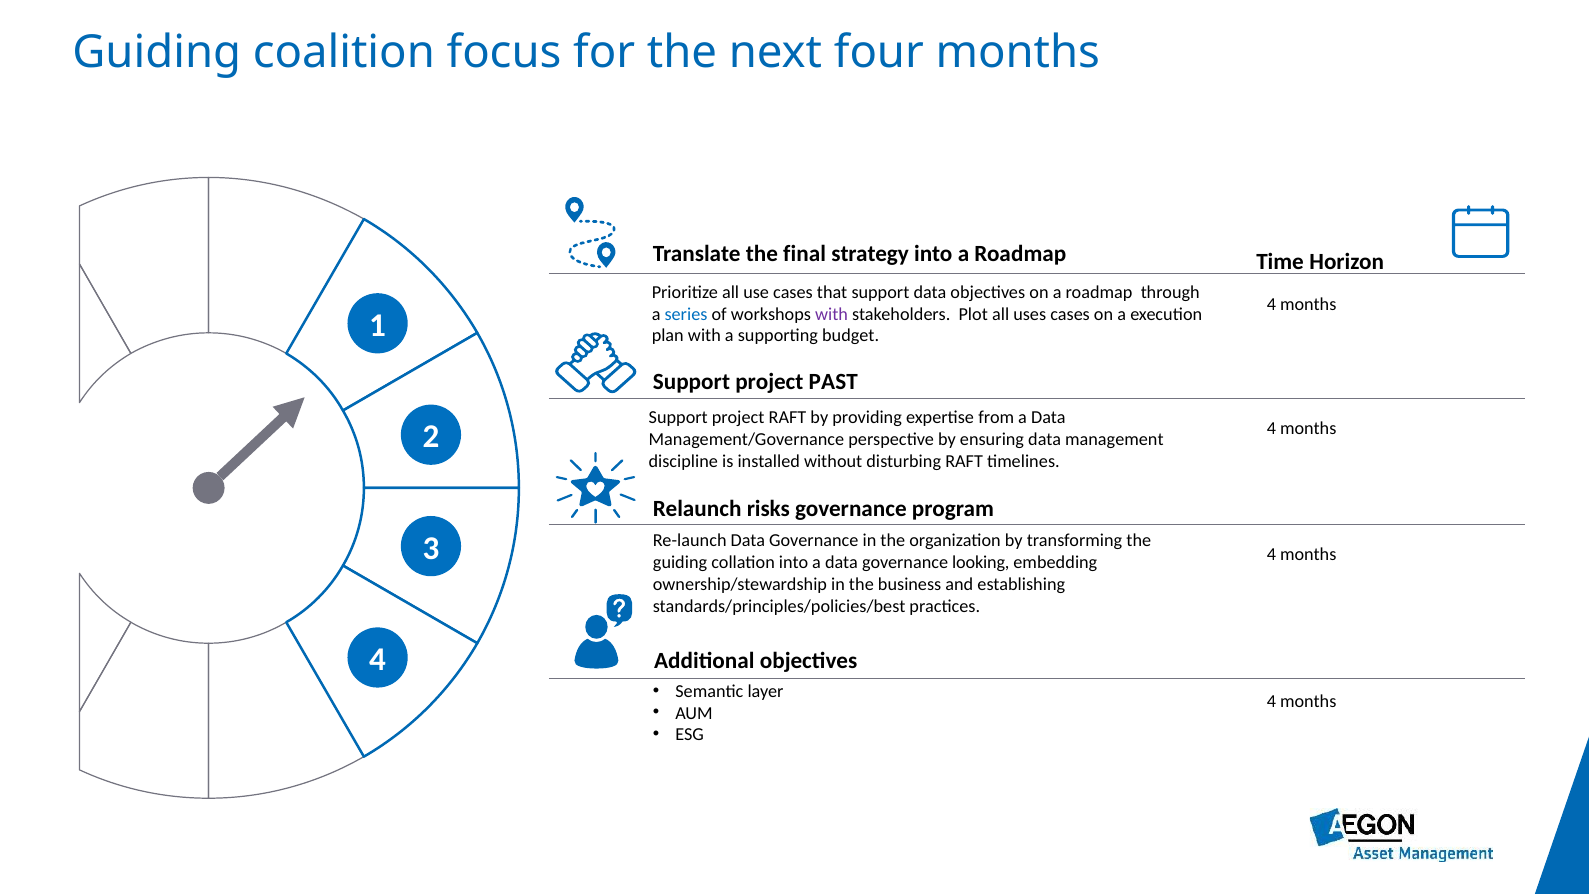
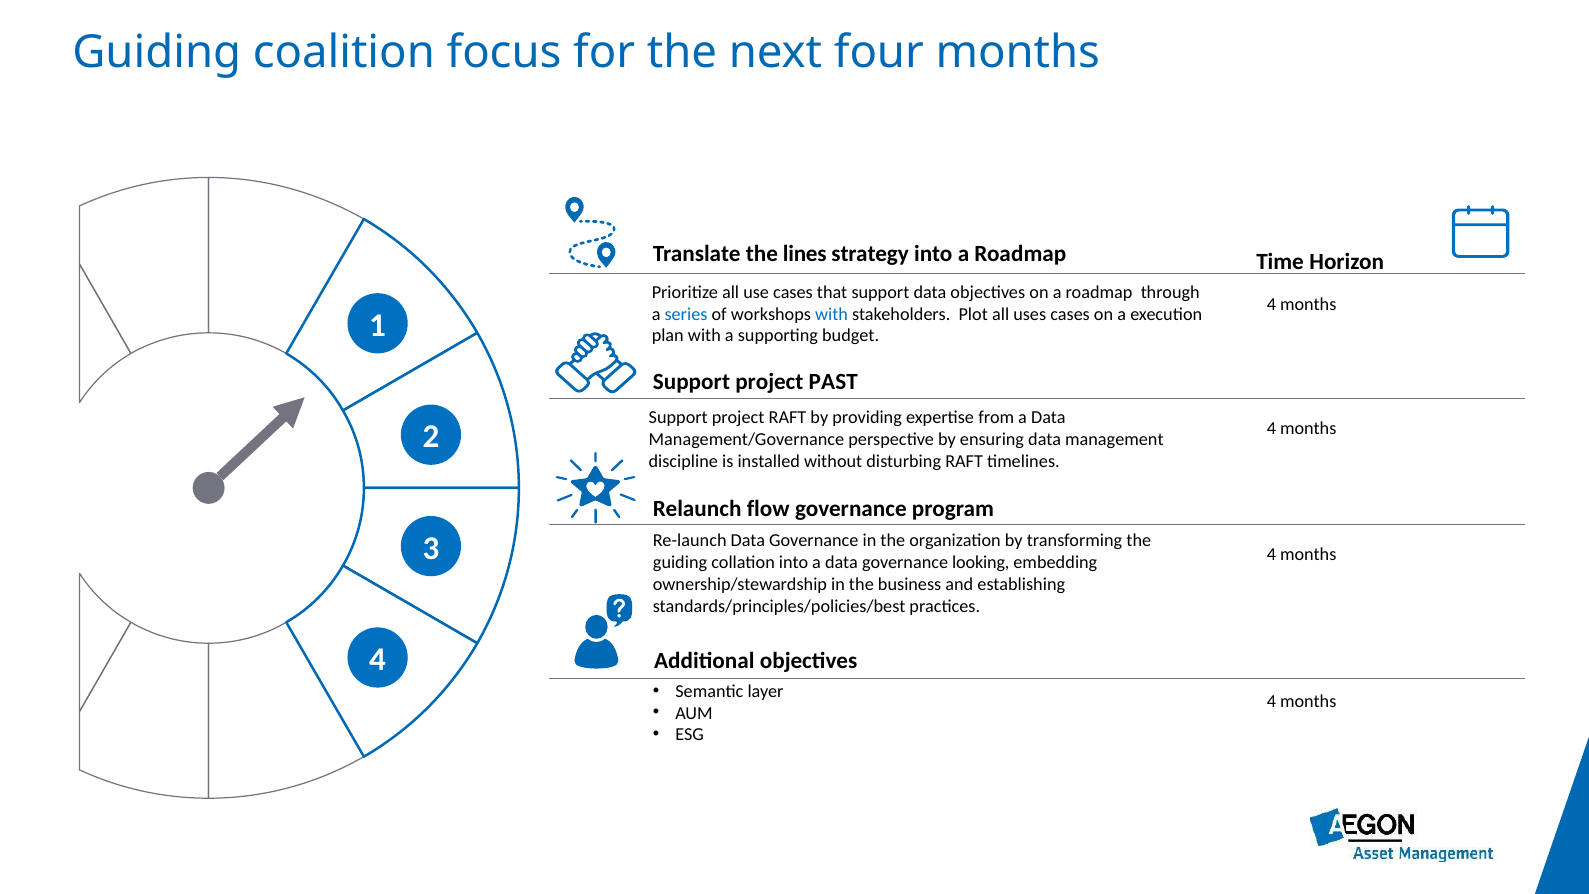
final: final -> lines
with at (831, 314) colour: purple -> blue
risks: risks -> flow
